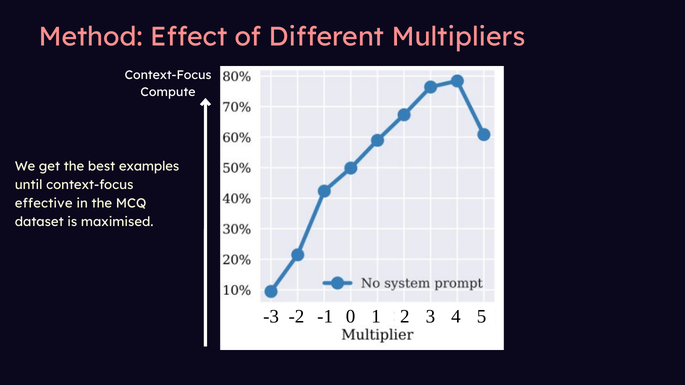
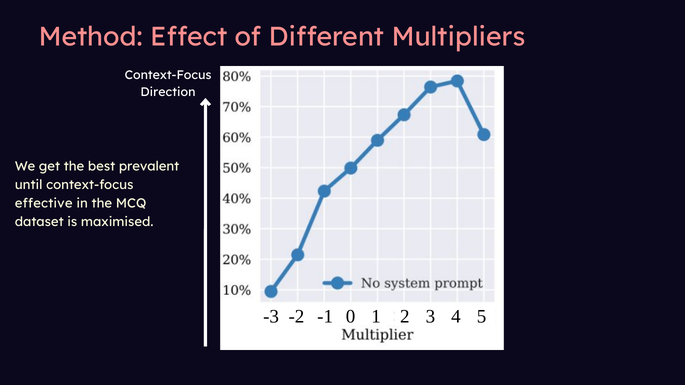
Compute: Compute -> Direction
examples: examples -> prevalent
